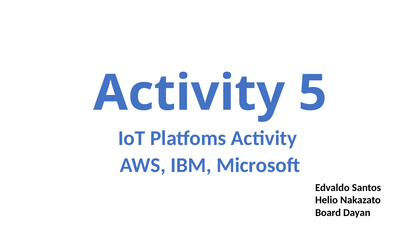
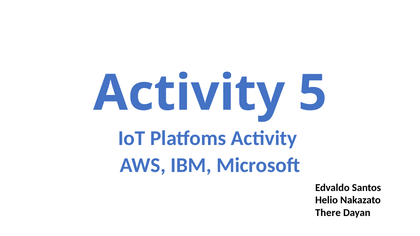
Board: Board -> There
